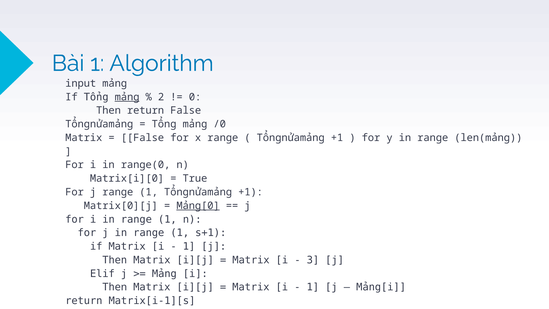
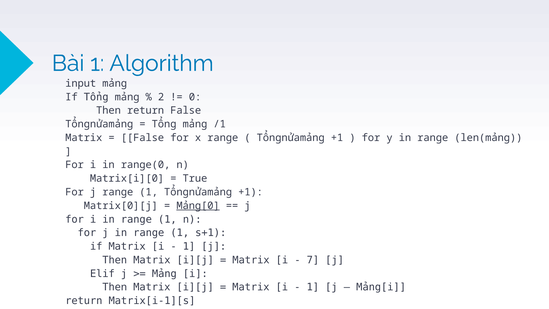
mảng at (127, 97) underline: present -> none
/0: /0 -> /1
3: 3 -> 7
